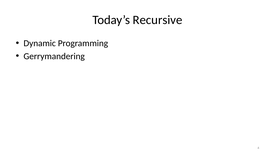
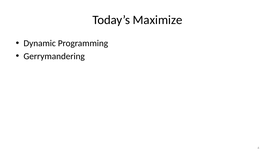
Recursive: Recursive -> Maximize
